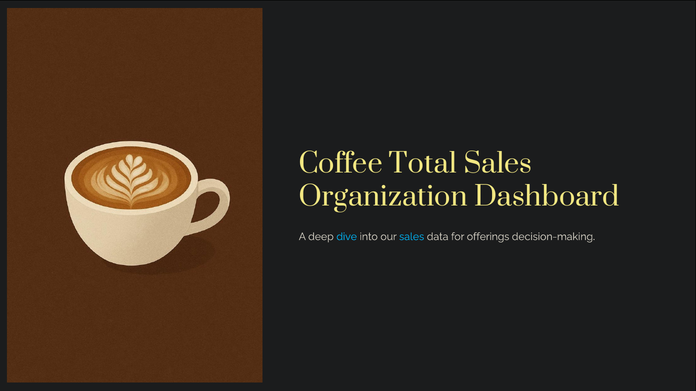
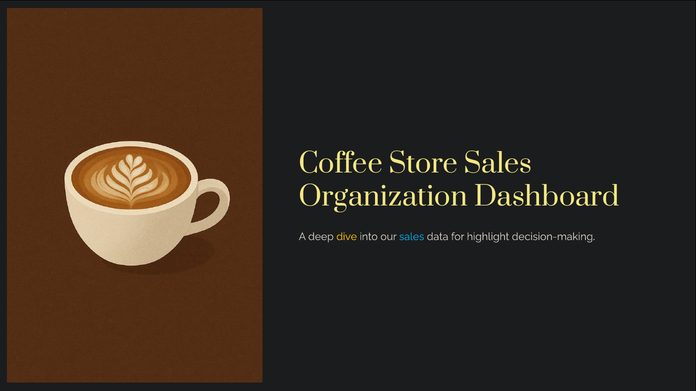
Total: Total -> Store
dive colour: light blue -> yellow
offerings: offerings -> highlight
